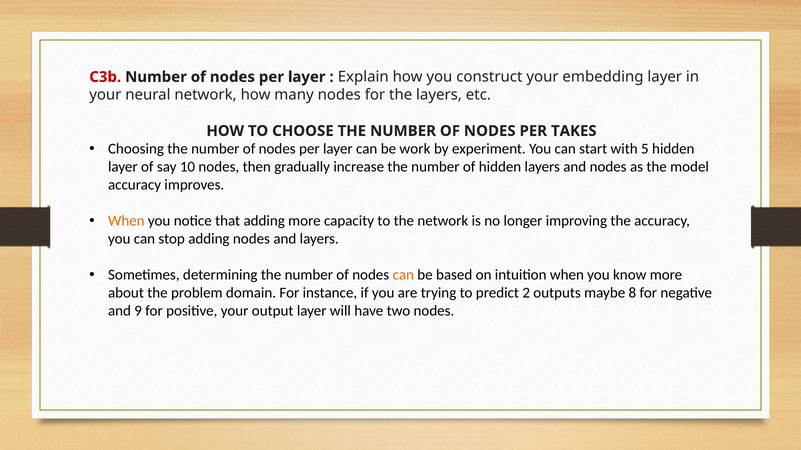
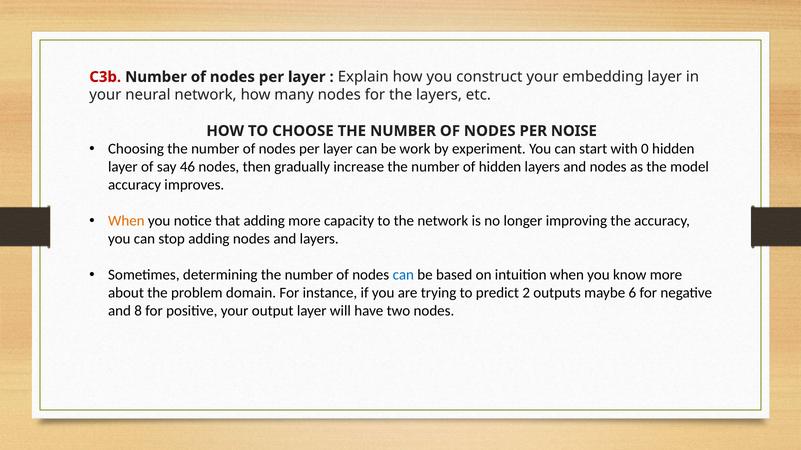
TAKES: TAKES -> NOISE
5: 5 -> 0
10: 10 -> 46
can at (403, 275) colour: orange -> blue
8: 8 -> 6
9: 9 -> 8
